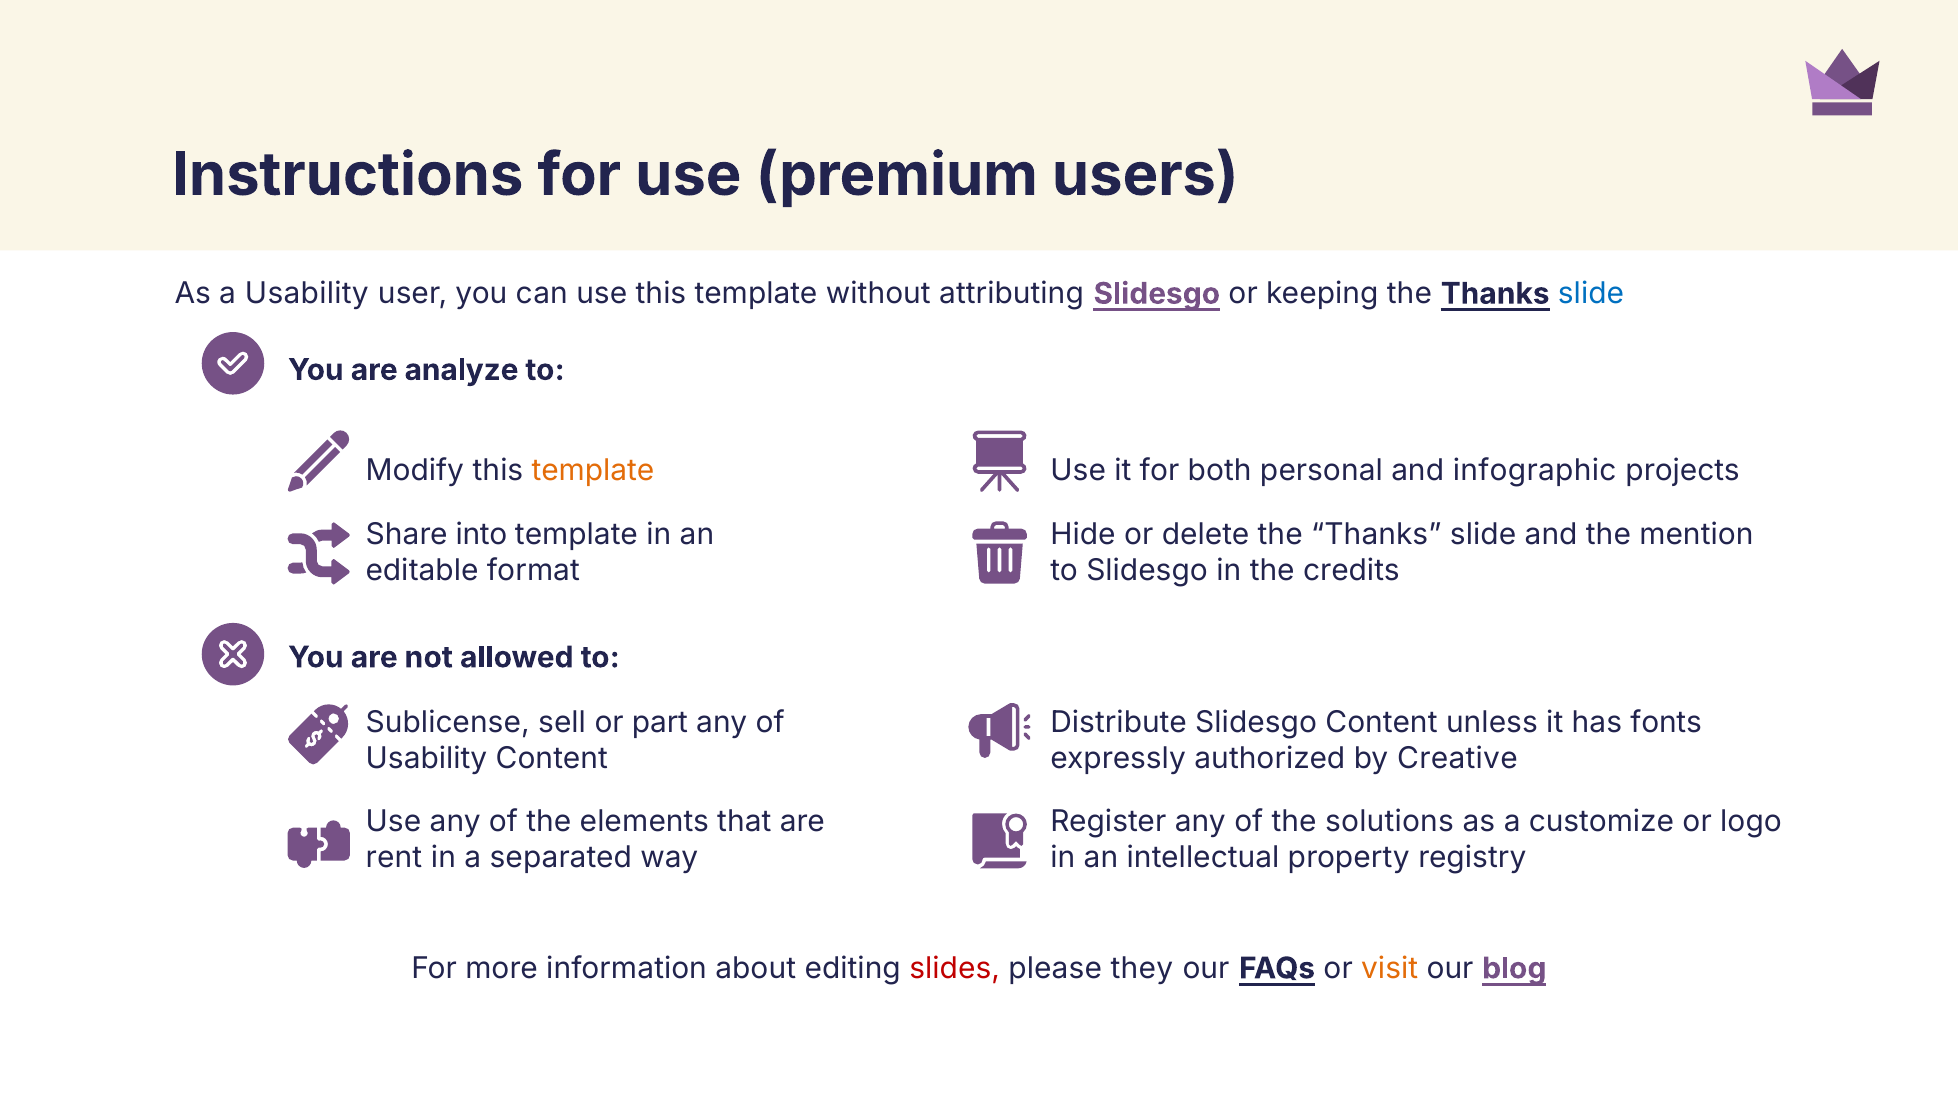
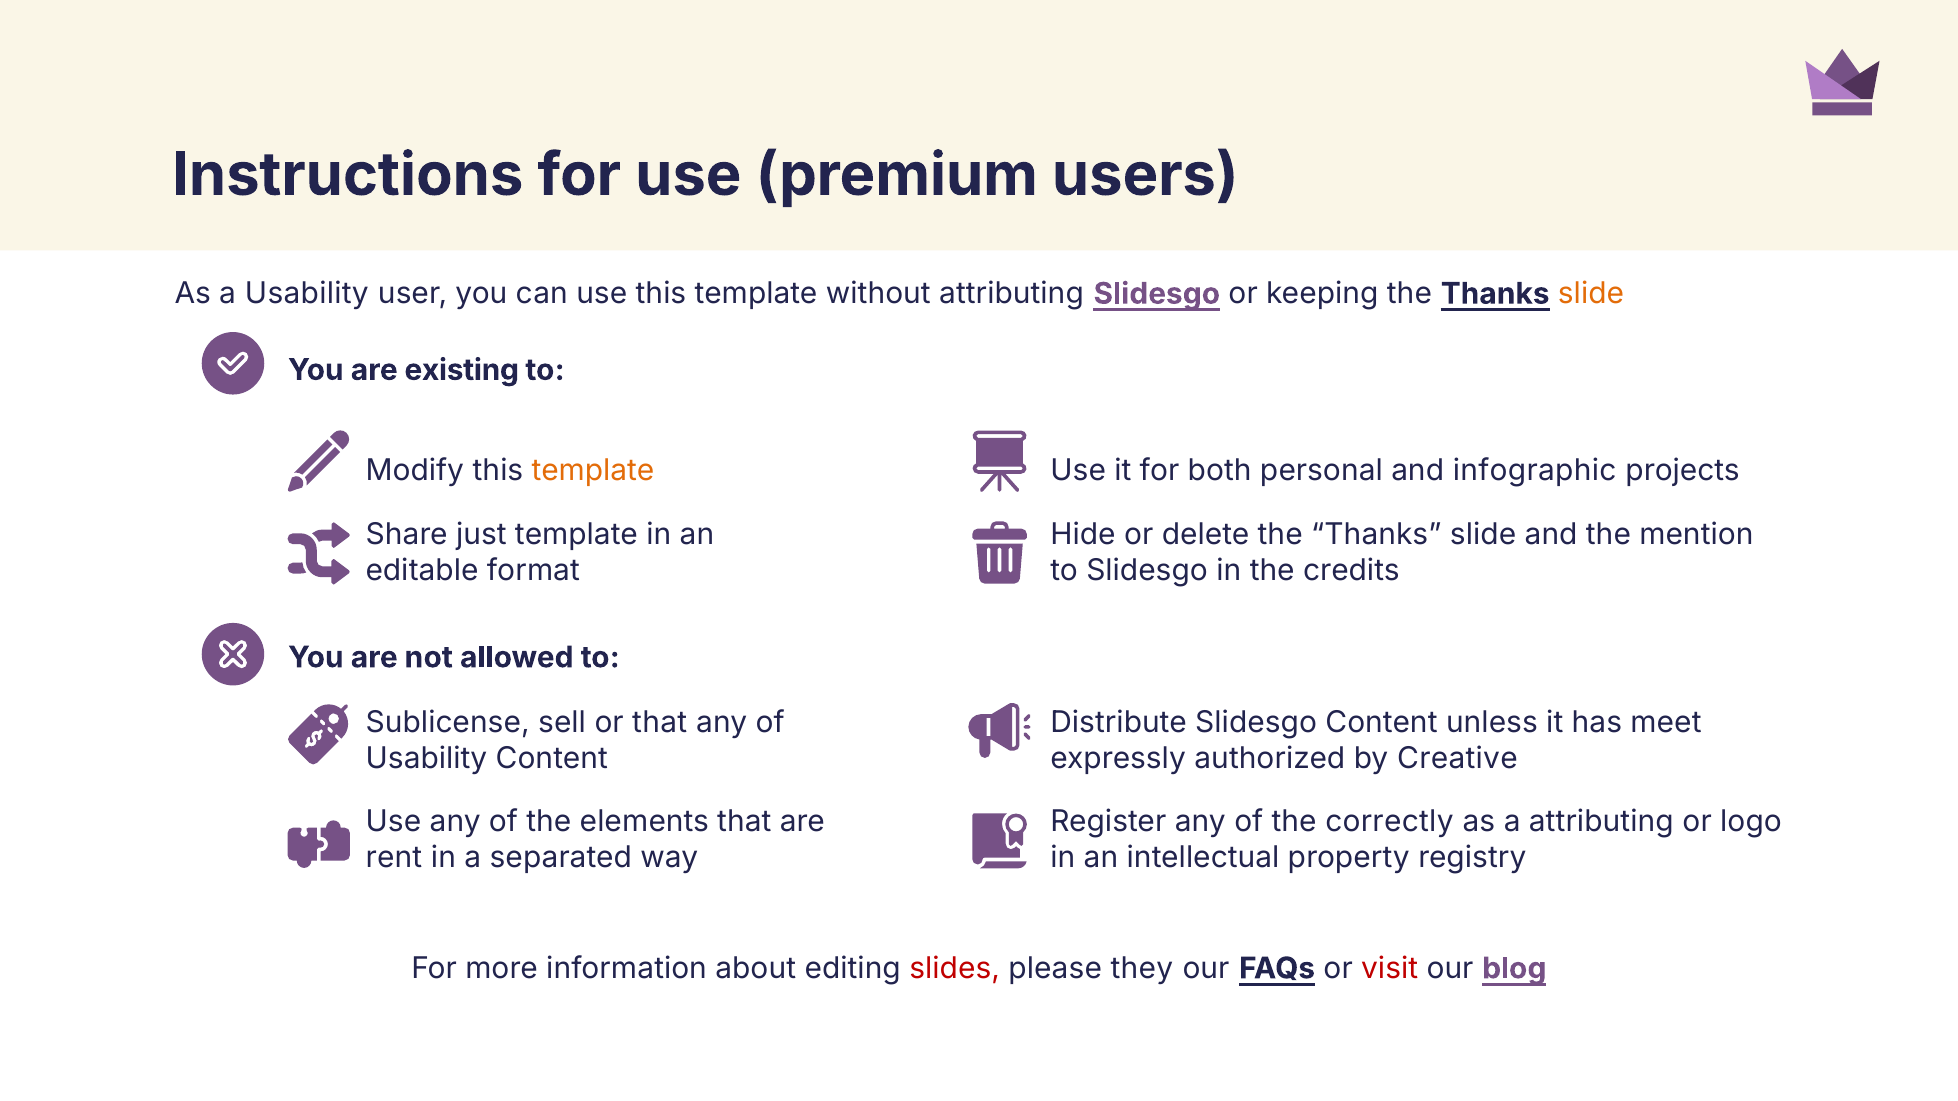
slide at (1591, 294) colour: blue -> orange
analyze: analyze -> existing
into: into -> just
or part: part -> that
fonts: fonts -> meet
solutions: solutions -> correctly
a customize: customize -> attributing
visit colour: orange -> red
